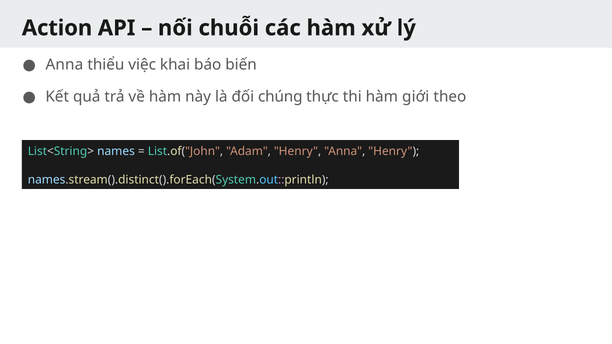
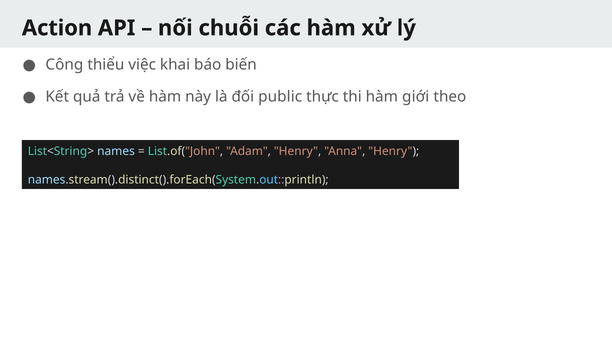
Anna at (64, 65): Anna -> Công
chúng: chúng -> public
